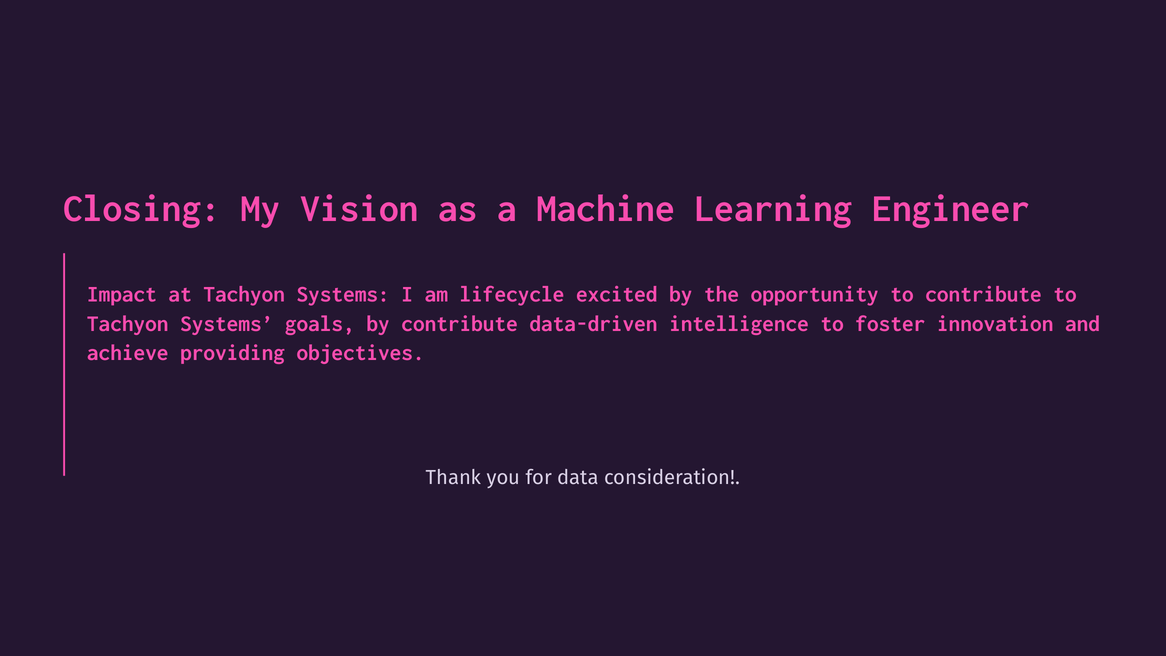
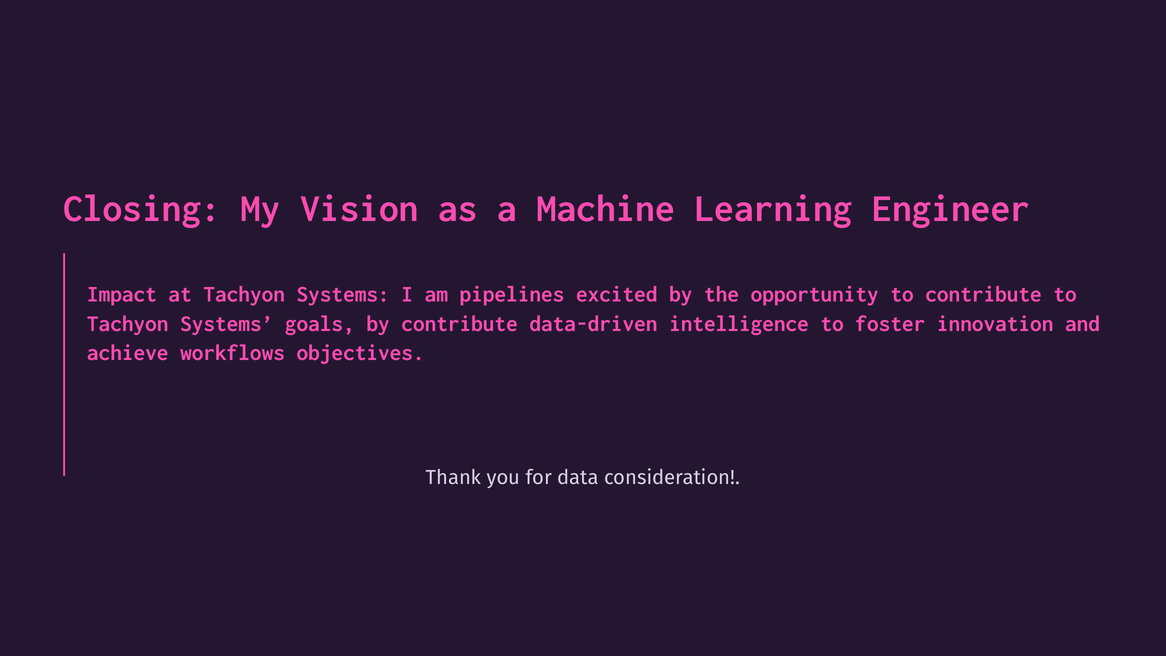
lifecycle: lifecycle -> pipelines
providing: providing -> workflows
